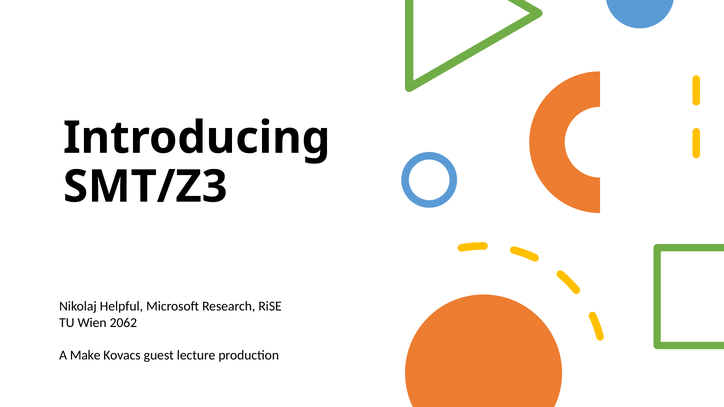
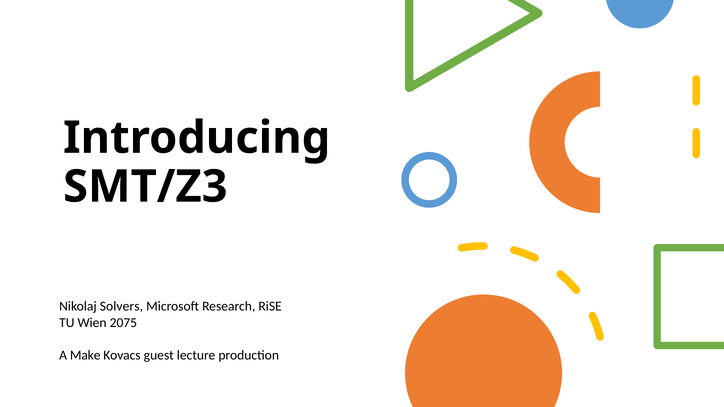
Helpful: Helpful -> Solvers
2062: 2062 -> 2075
